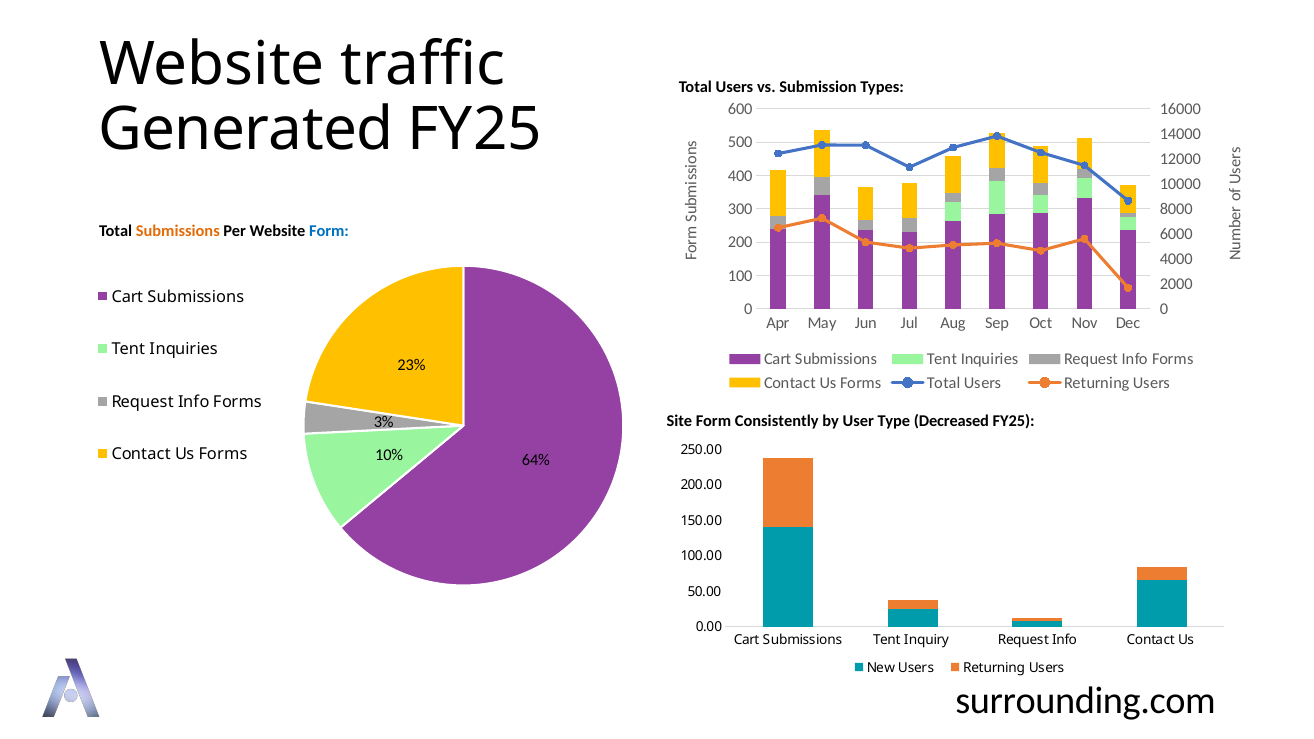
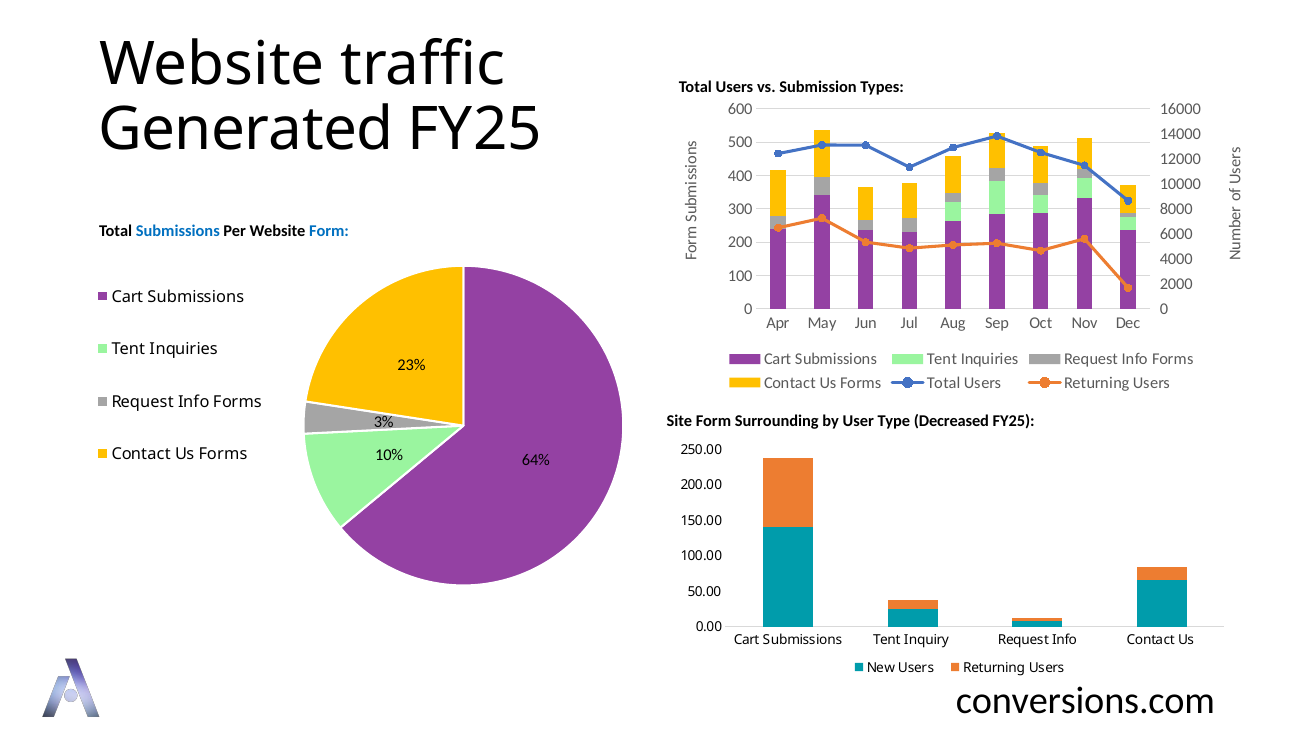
Submissions at (178, 231) colour: orange -> blue
Consistently: Consistently -> Surrounding
surrounding.com: surrounding.com -> conversions.com
